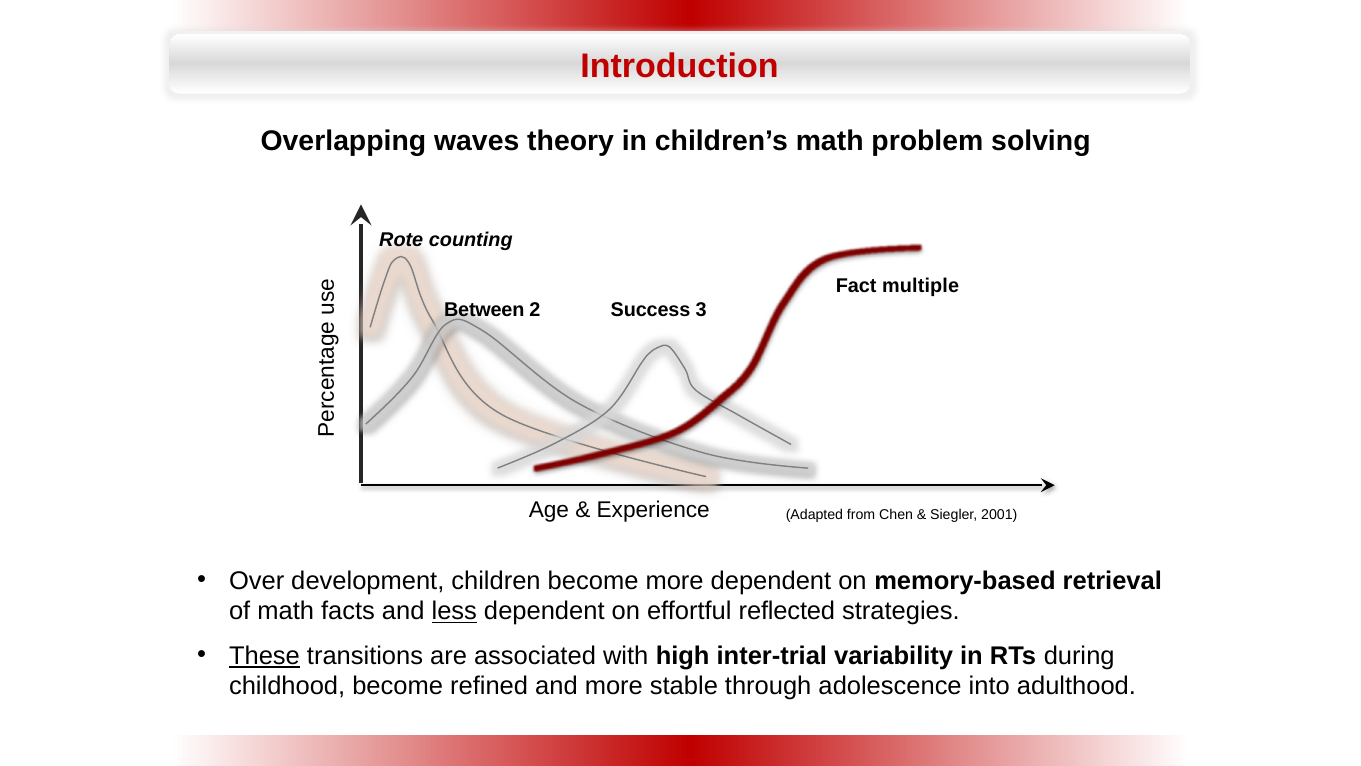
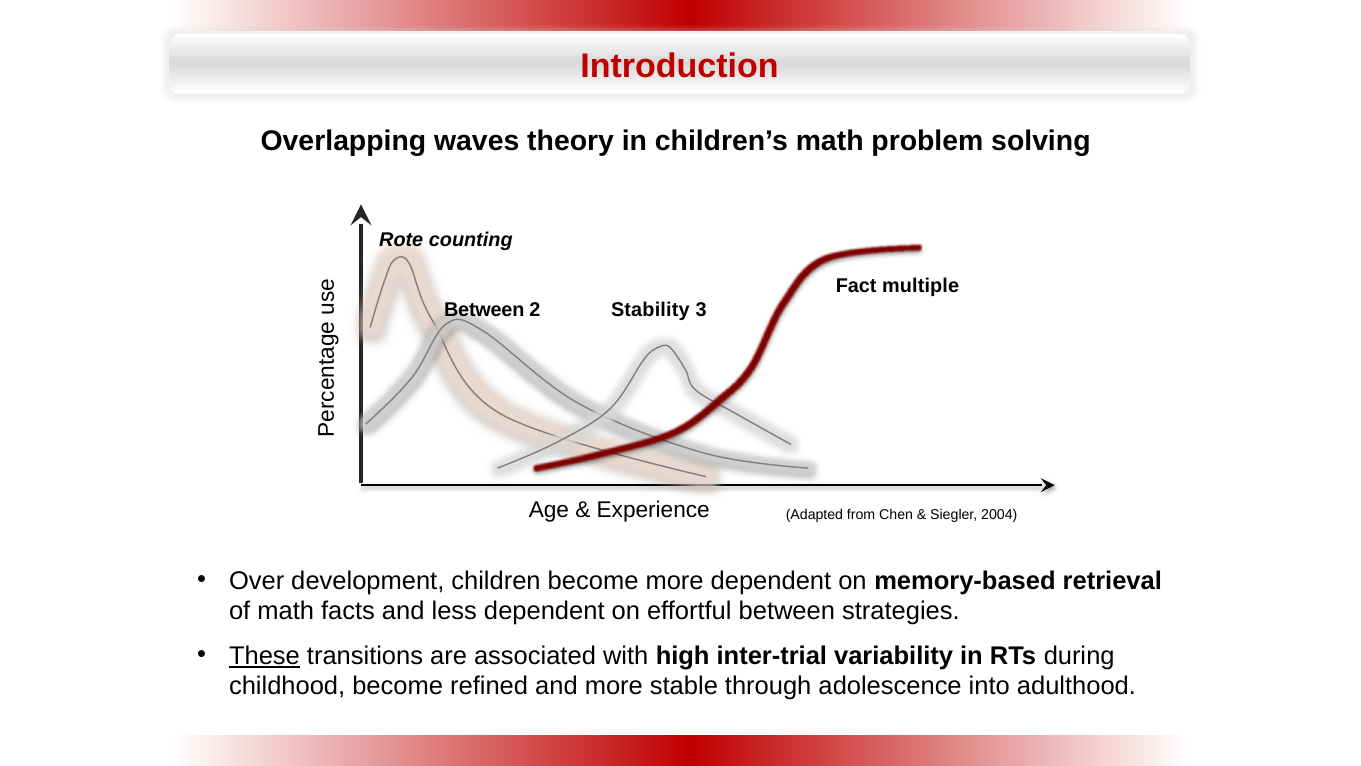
Success: Success -> Stability
2001: 2001 -> 2004
less underline: present -> none
effortful reflected: reflected -> between
